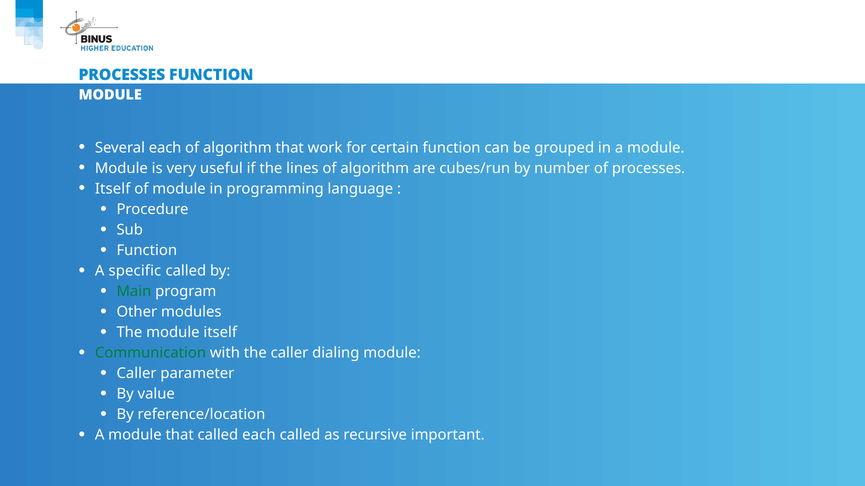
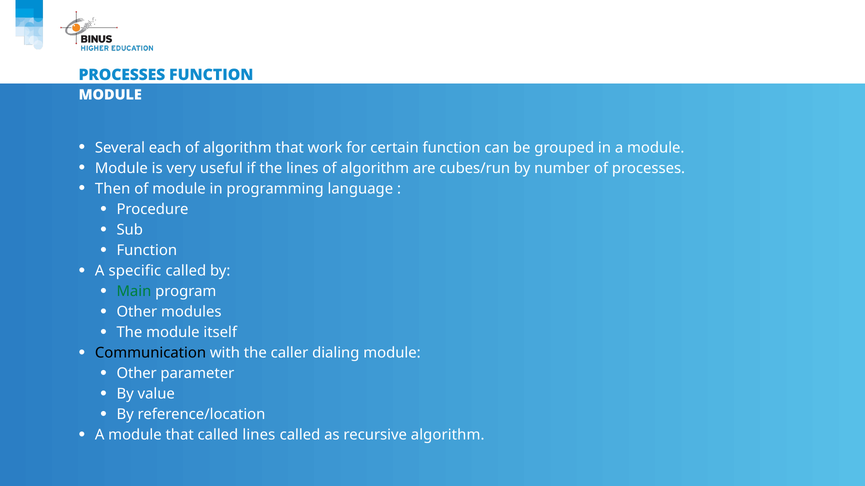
Itself at (113, 189): Itself -> Then
Communication colour: green -> black
Caller at (137, 374): Caller -> Other
called each: each -> lines
recursive important: important -> algorithm
